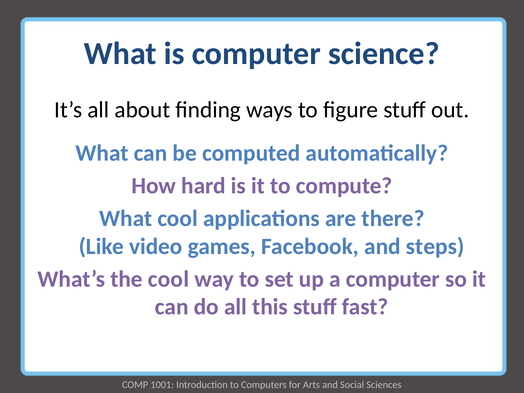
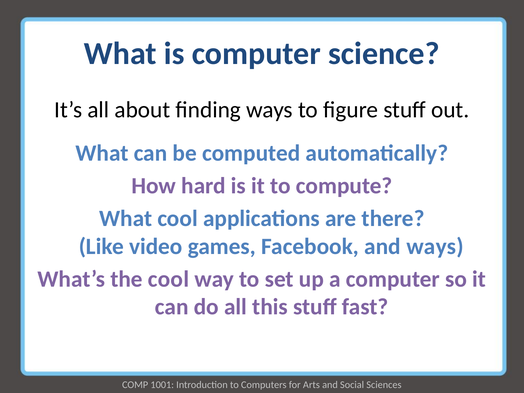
and steps: steps -> ways
